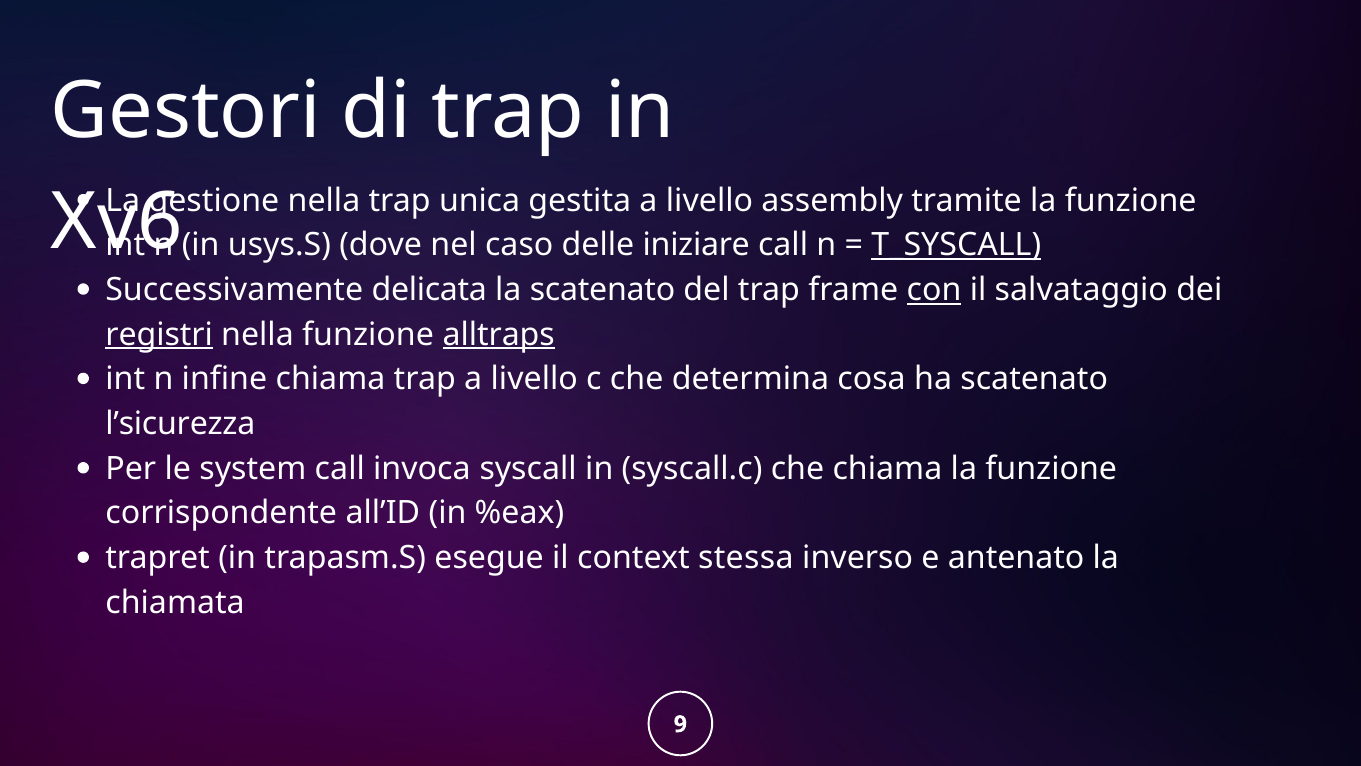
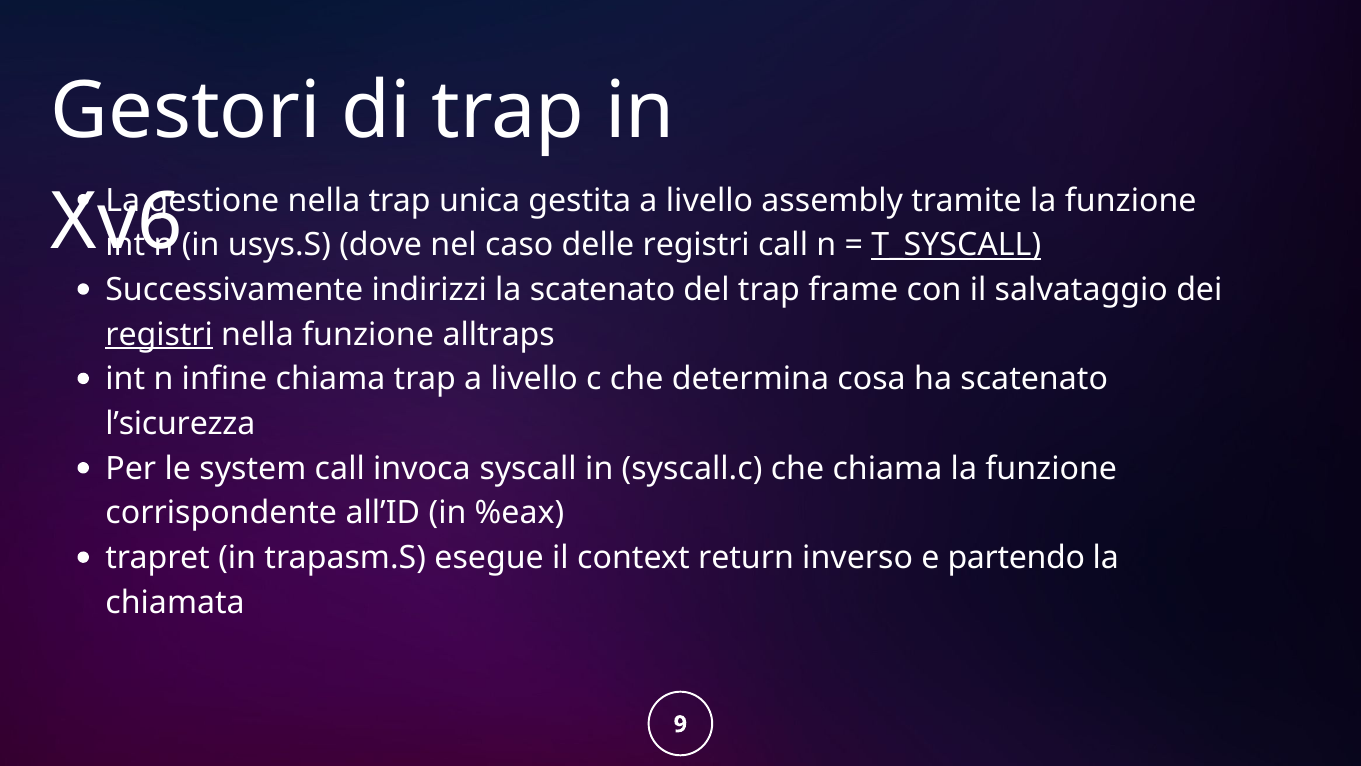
delle iniziare: iniziare -> registri
delicata: delicata -> indirizzi
con underline: present -> none
alltraps underline: present -> none
stessa: stessa -> return
antenato: antenato -> partendo
